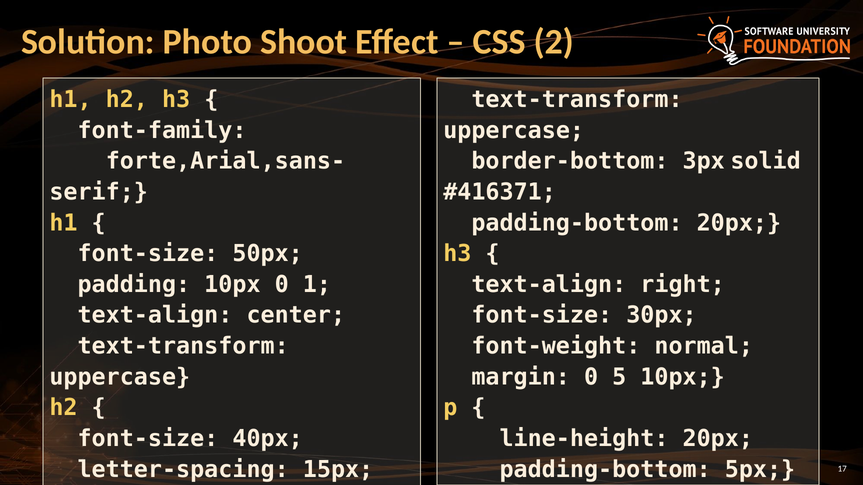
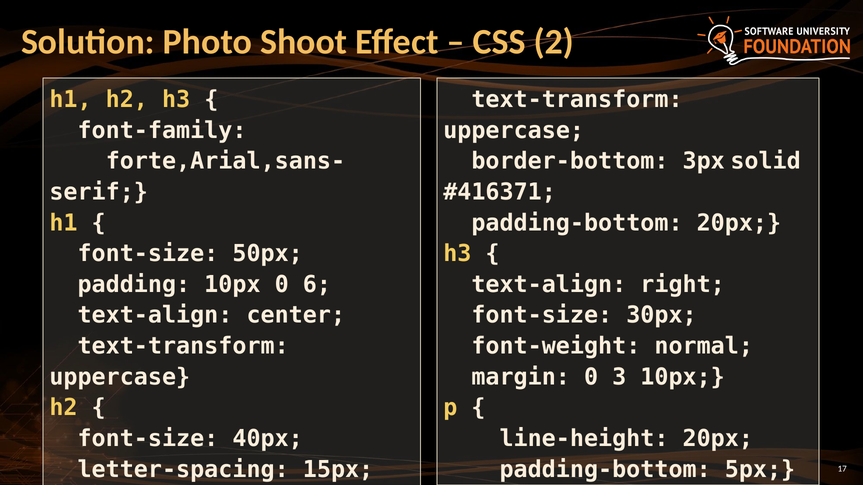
1: 1 -> 6
5: 5 -> 3
